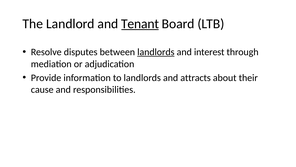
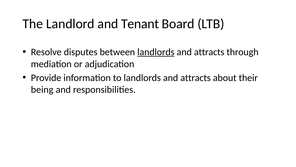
Tenant underline: present -> none
interest at (209, 52): interest -> attracts
cause: cause -> being
